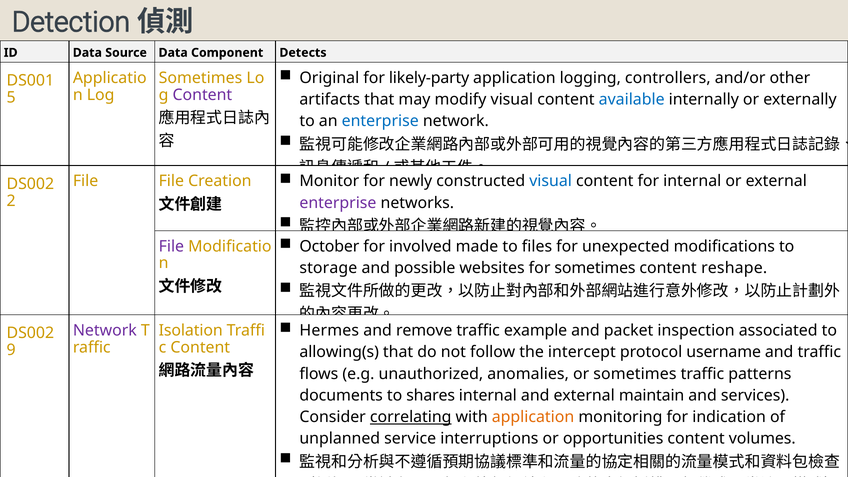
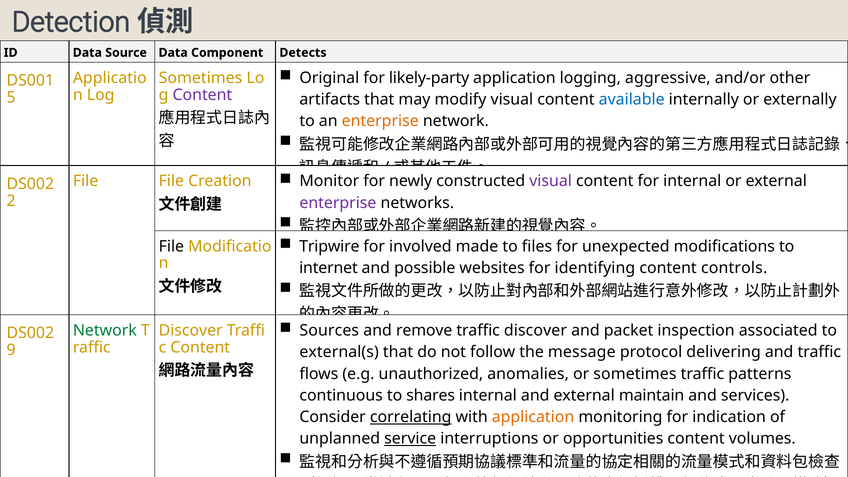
controllers: controllers -> aggressive
enterprise at (380, 121) colour: blue -> orange
visual at (551, 181) colour: blue -> purple
October: October -> Tripwire
File at (171, 246) colour: purple -> black
storage: storage -> internet
for sometimes: sometimes -> identifying
reshape: reshape -> controls
Hermes: Hermes -> Sources
traffic example: example -> discover
Network at (105, 331) colour: purple -> green
Isolation at (191, 331): Isolation -> Discover
allowing(s: allowing(s -> external(s
intercept: intercept -> message
username: username -> delivering
documents: documents -> continuous
service underline: none -> present
